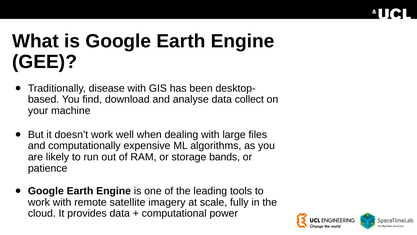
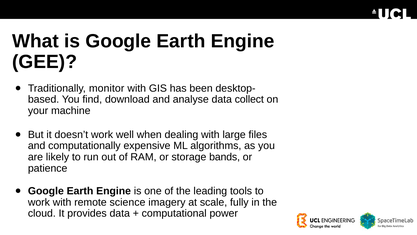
disease: disease -> monitor
satellite: satellite -> science
